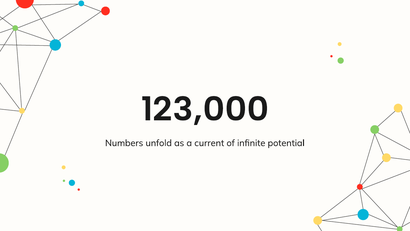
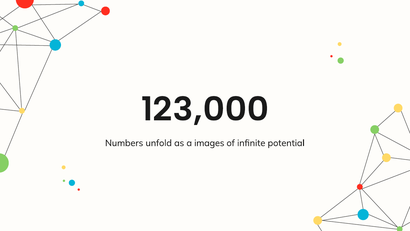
current: current -> images
